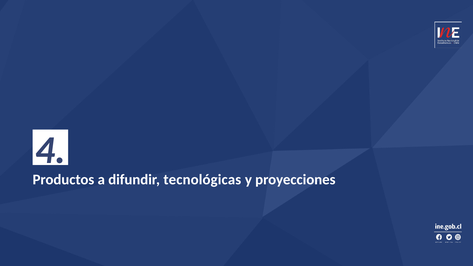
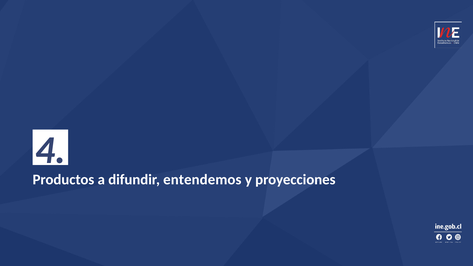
tecnológicas: tecnológicas -> entendemos
